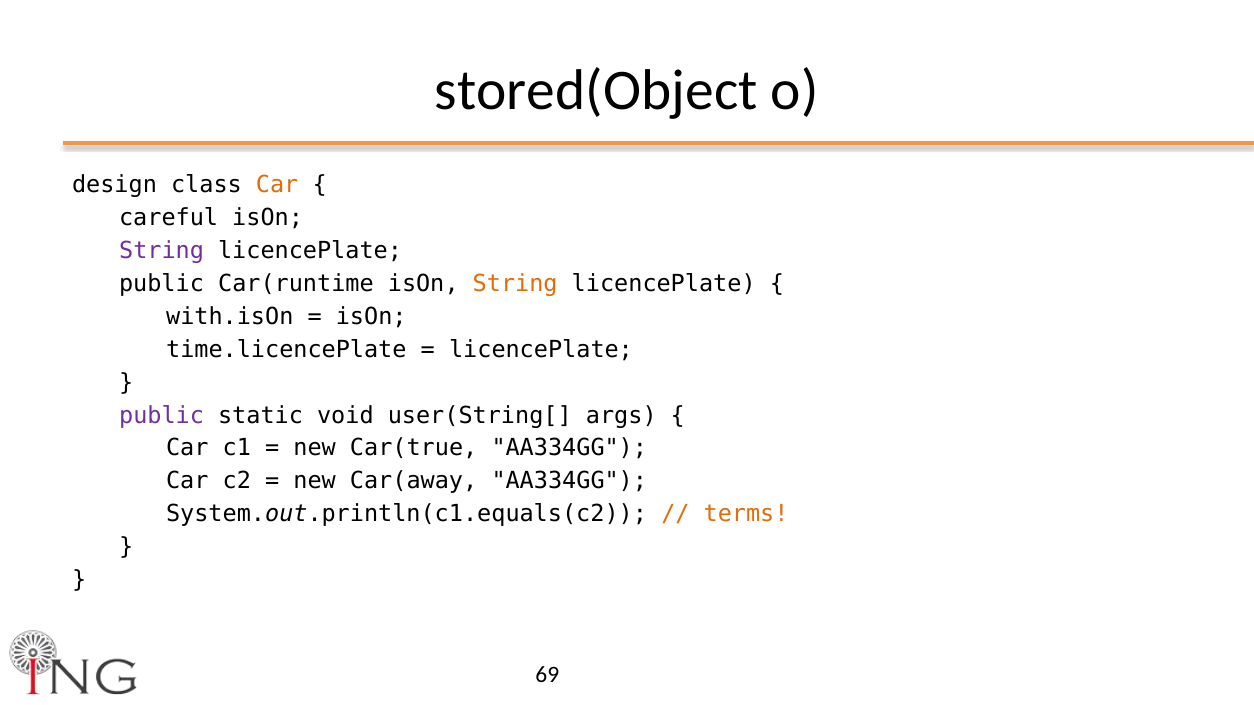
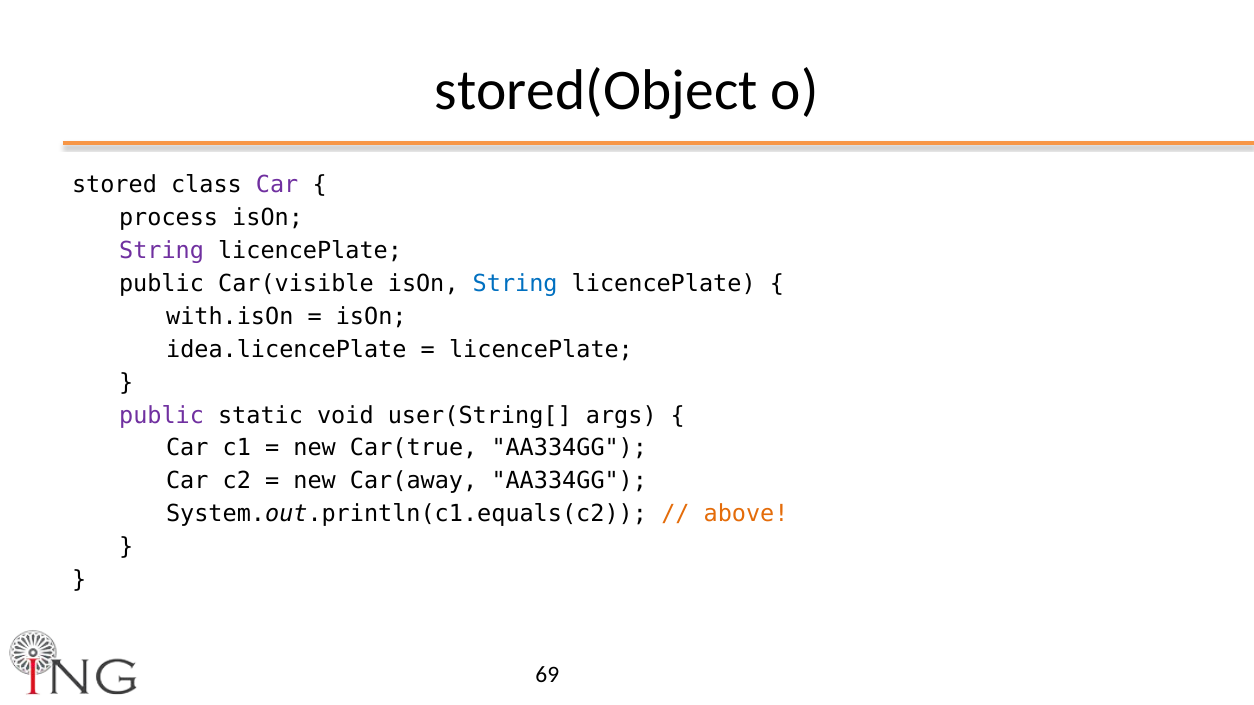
design: design -> stored
Car at (277, 185) colour: orange -> purple
careful: careful -> process
Car(runtime: Car(runtime -> Car(visible
String at (515, 284) colour: orange -> blue
time.licencePlate: time.licencePlate -> idea.licencePlate
terms: terms -> above
